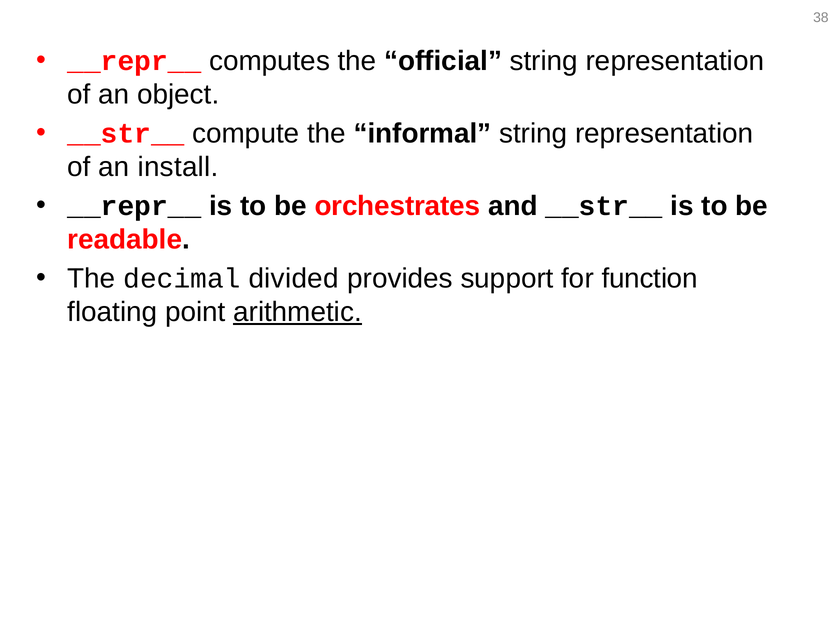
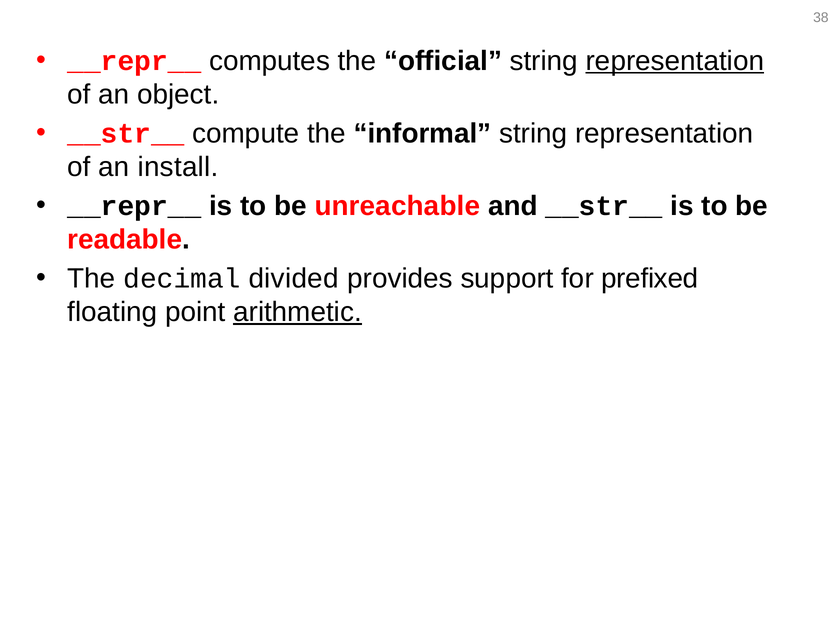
representation at (675, 61) underline: none -> present
orchestrates: orchestrates -> unreachable
function: function -> prefixed
